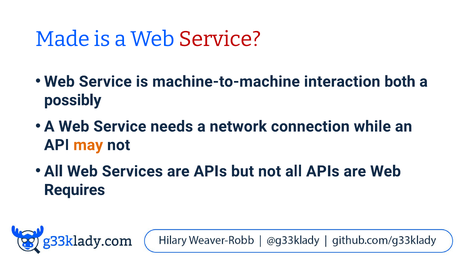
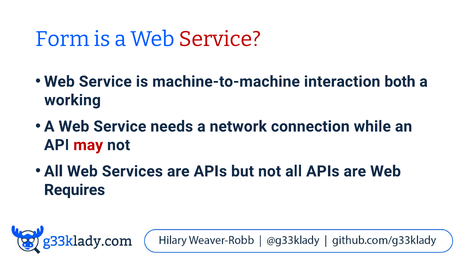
Made: Made -> Form
possibly: possibly -> working
may colour: orange -> red
